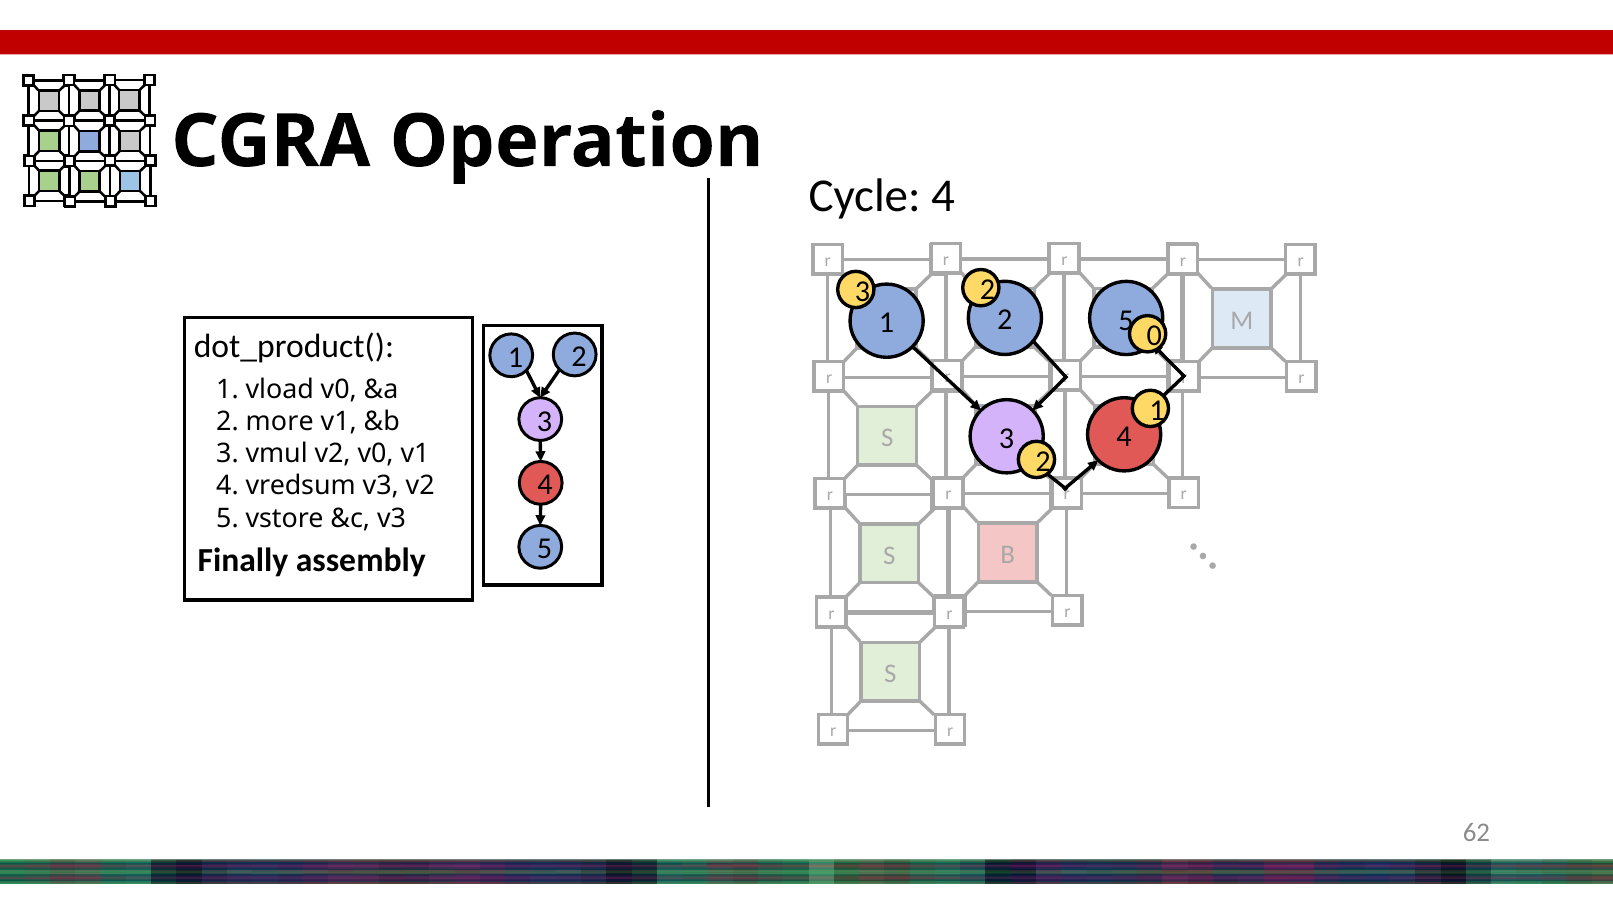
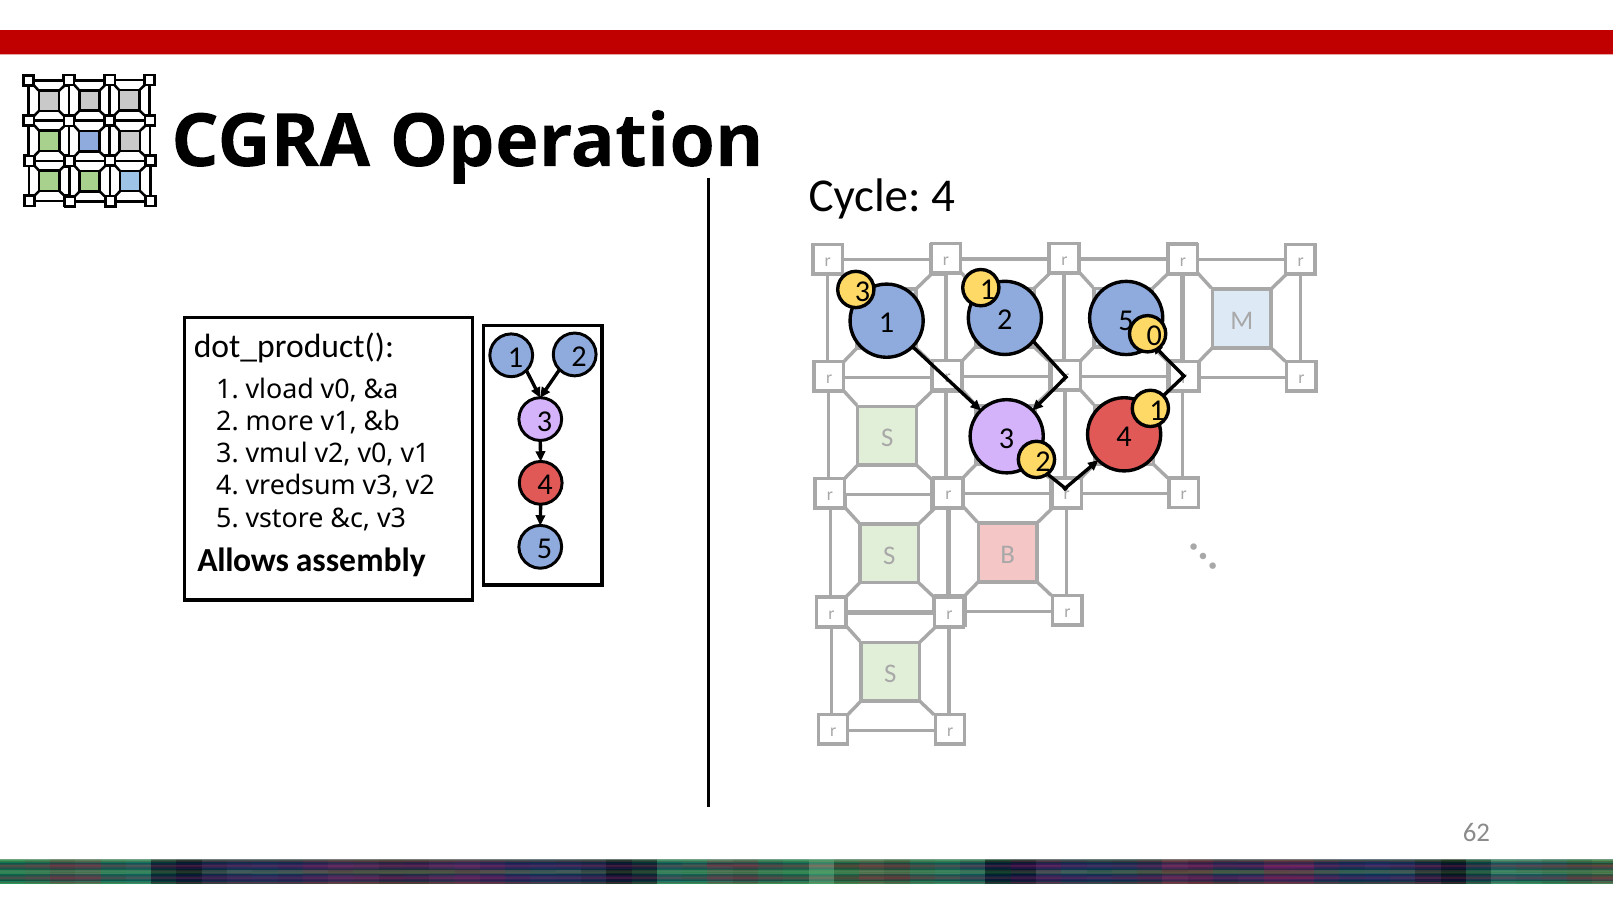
3 2: 2 -> 1
Finally: Finally -> Allows
